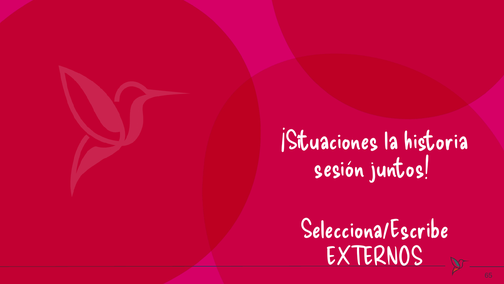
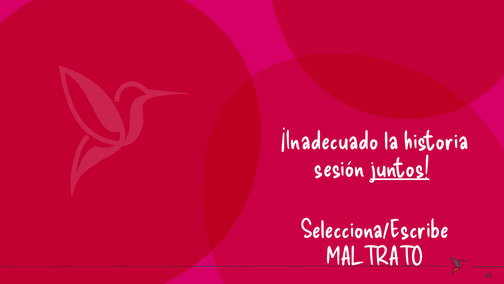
¡Situaciones: ¡Situaciones -> ¡Inadecuado
juntos underline: none -> present
EXTERNOS: EXTERNOS -> MALTRATO
